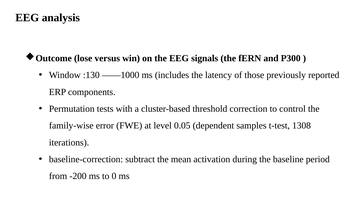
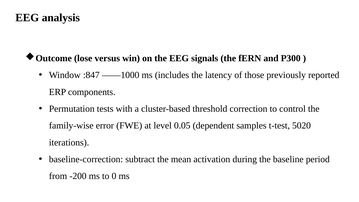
:130: :130 -> :847
1308: 1308 -> 5020
